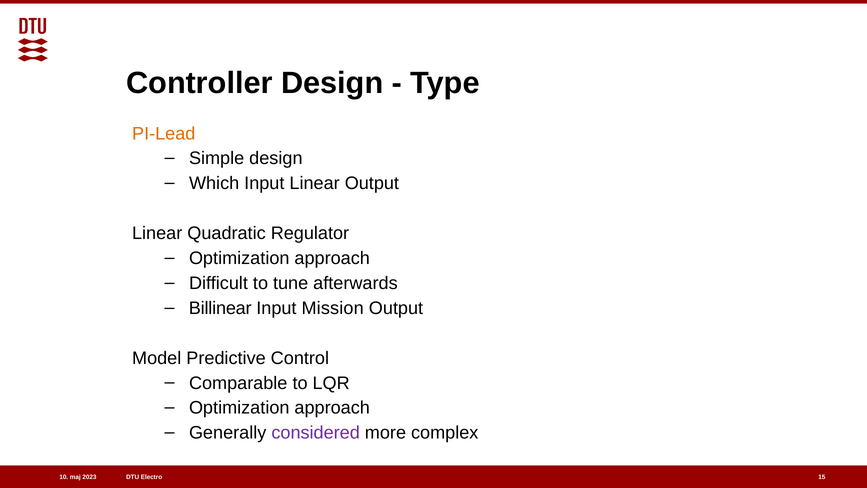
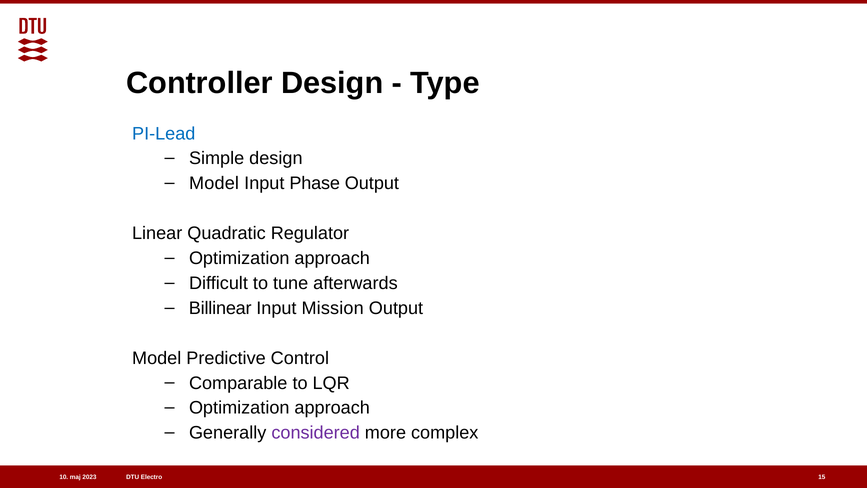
PI-Lead colour: orange -> blue
Which at (214, 183): Which -> Model
Input Linear: Linear -> Phase
